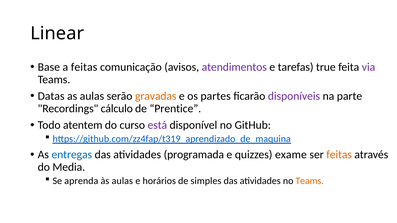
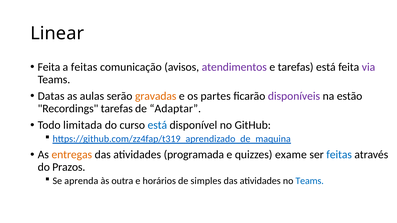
Base at (49, 67): Base -> Feita
tarefas true: true -> está
parte: parte -> estão
Recordings cálculo: cálculo -> tarefas
Prentice: Prentice -> Adaptar
atentem: atentem -> limitada
está at (157, 125) colour: purple -> blue
entregas colour: blue -> orange
feitas at (339, 155) colour: orange -> blue
Media: Media -> Prazos
às aulas: aulas -> outra
Teams at (310, 181) colour: orange -> blue
